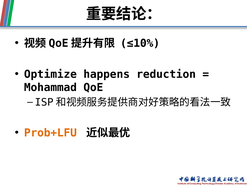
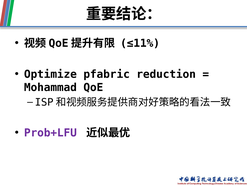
≤10%: ≤10% -> ≤11%
happens: happens -> pfabric
Prob+LFU colour: orange -> purple
